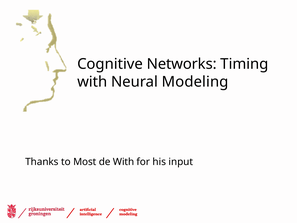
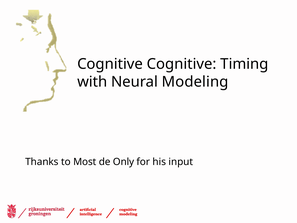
Cognitive Networks: Networks -> Cognitive
de With: With -> Only
